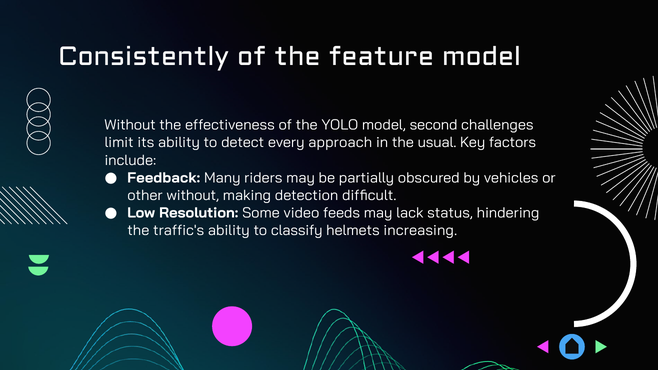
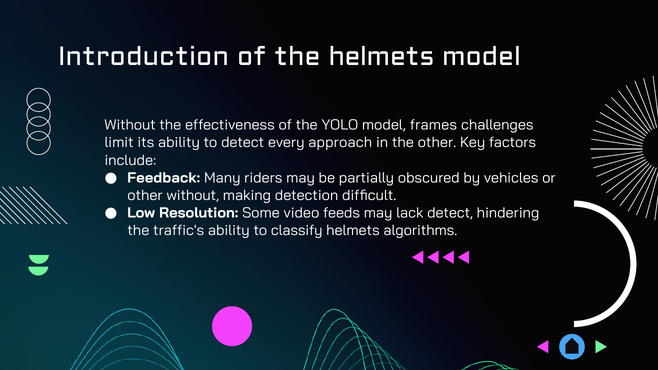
Consistently: Consistently -> Introduction
the feature: feature -> helmets
second: second -> frames
the usual: usual -> other
lack status: status -> detect
increasing: increasing -> algorithms
